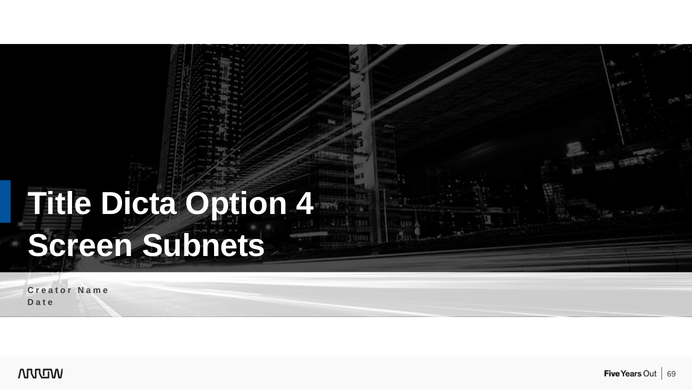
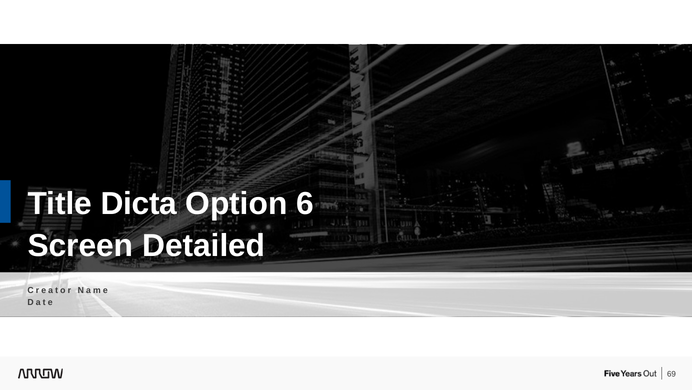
4: 4 -> 6
Subnets: Subnets -> Detailed
